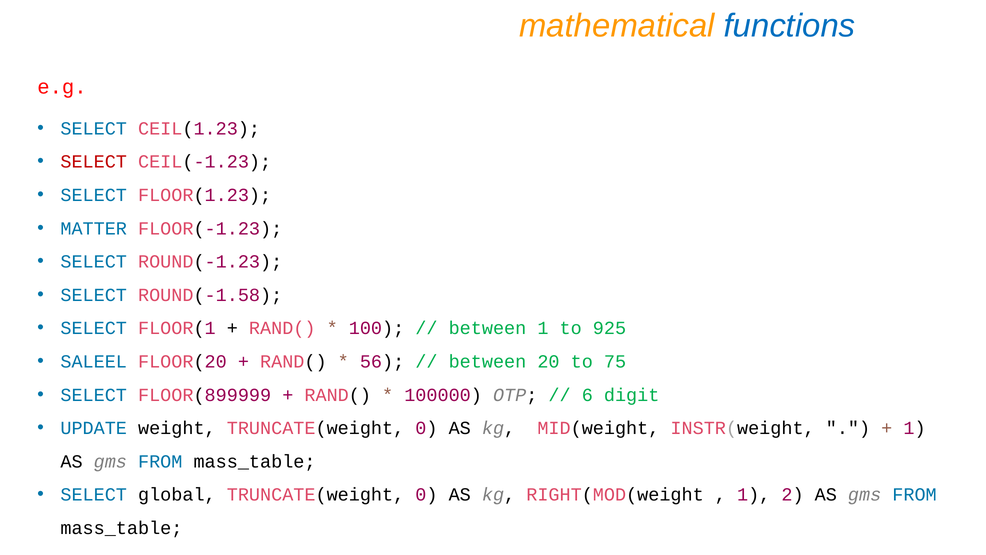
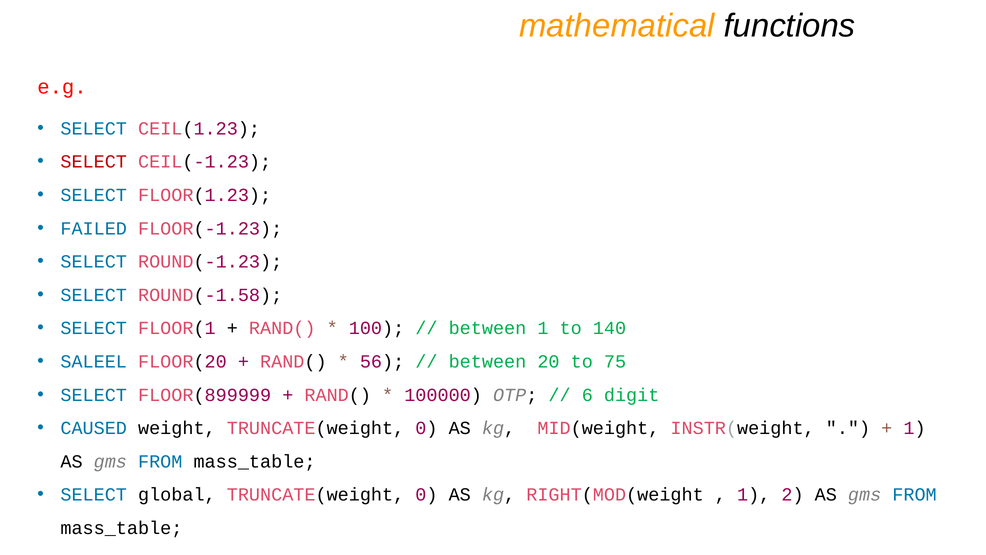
functions colour: blue -> black
MATTER: MATTER -> FAILED
925: 925 -> 140
UPDATE: UPDATE -> CAUSED
